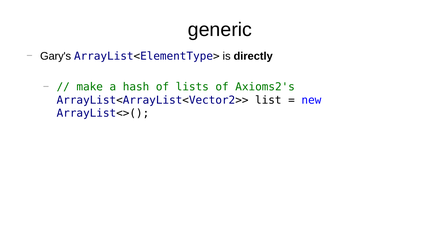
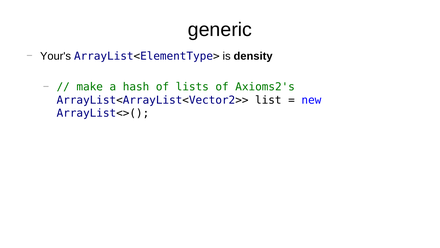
Gary's: Gary's -> Your's
directly: directly -> density
